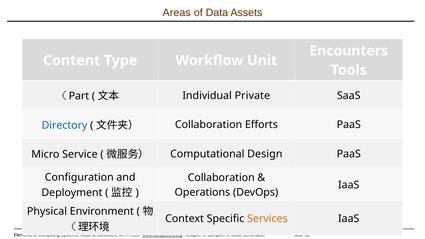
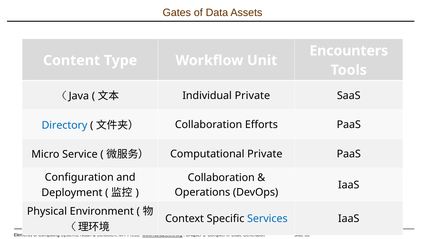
Areas: Areas -> Gates
Part: Part -> Java
Computational Design: Design -> Private
Services colour: orange -> blue
